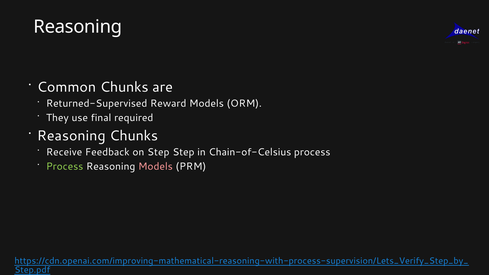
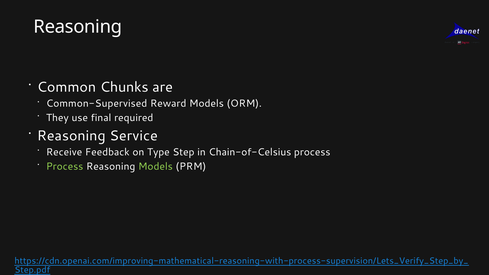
Returned-Supervised: Returned-Supervised -> Common-Supervised
Reasoning Chunks: Chunks -> Service
on Step: Step -> Type
Models at (155, 166) colour: pink -> light green
